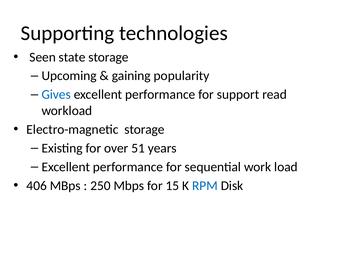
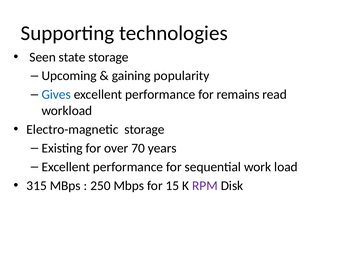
support: support -> remains
51: 51 -> 70
406: 406 -> 315
RPM colour: blue -> purple
